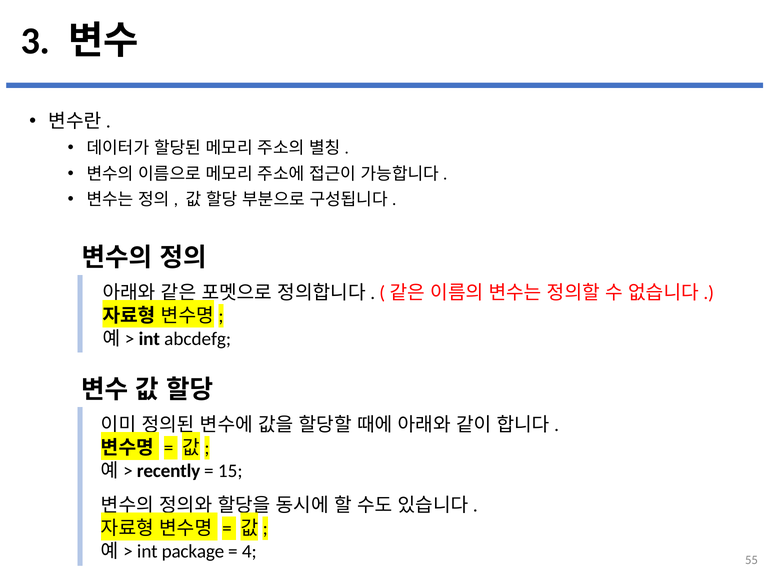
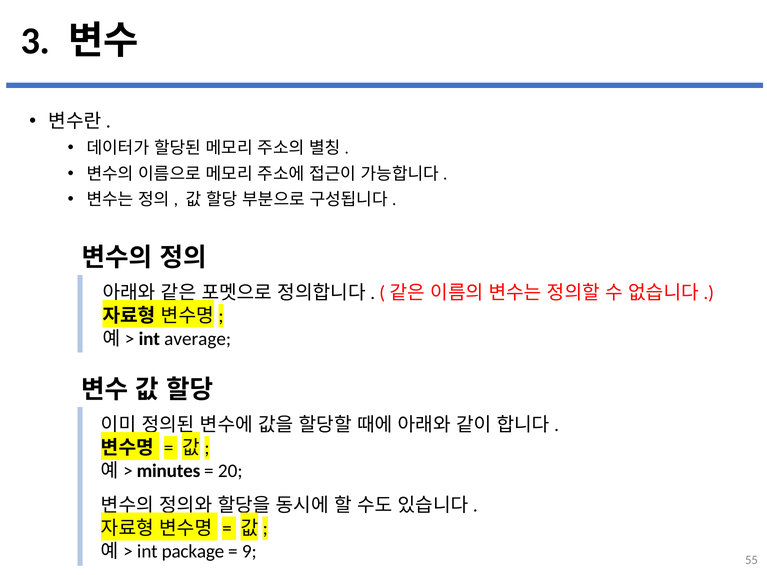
abcdefg: abcdefg -> average
recently: recently -> minutes
15: 15 -> 20
4: 4 -> 9
